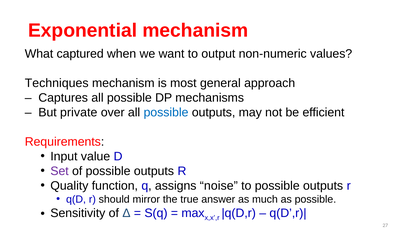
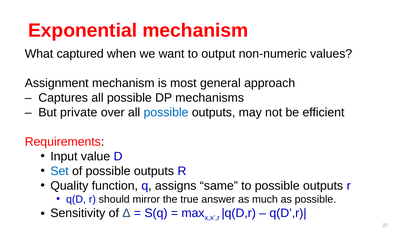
Techniques: Techniques -> Assignment
Set colour: purple -> blue
noise: noise -> same
